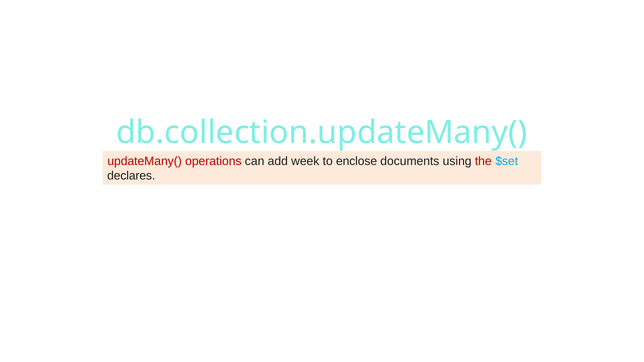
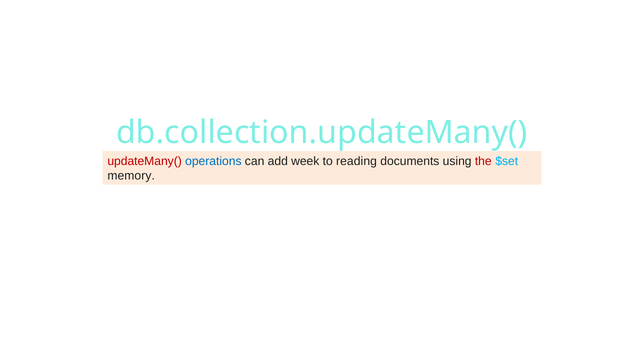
operations colour: red -> blue
enclose: enclose -> reading
declares: declares -> memory
